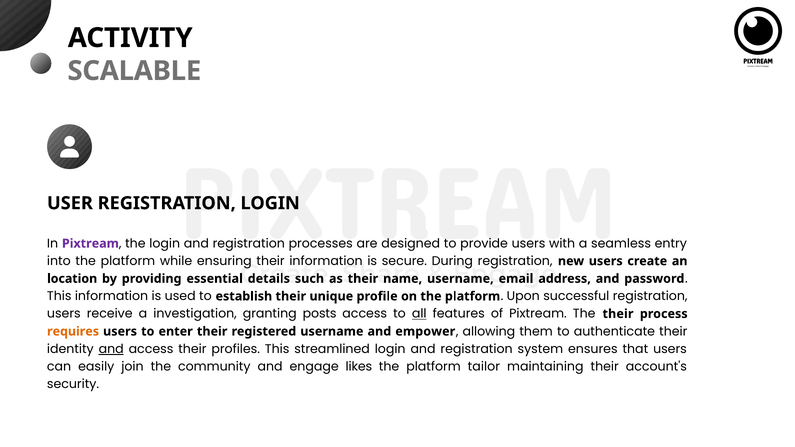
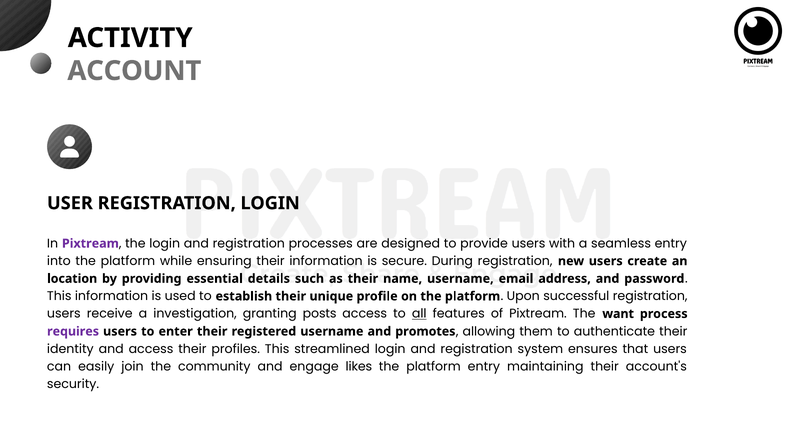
SCALABLE: SCALABLE -> ACCOUNT
The their: their -> want
requires colour: orange -> purple
empower: empower -> promotes
and at (111, 349) underline: present -> none
platform tailor: tailor -> entry
